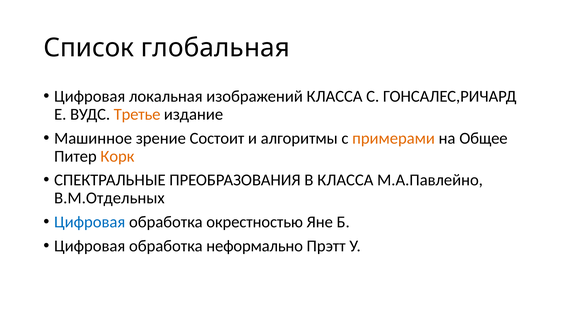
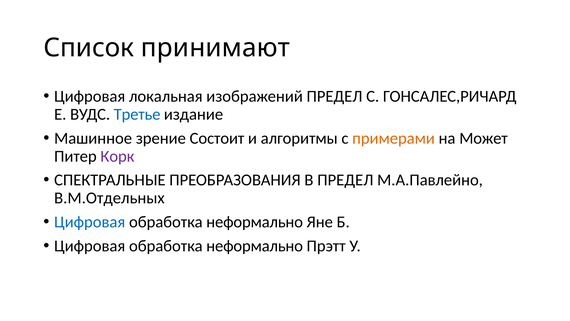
глобальная: глобальная -> принимают
изображений КЛАССА: КЛАССА -> ПРЕДЕЛ
Третье colour: orange -> blue
Общее: Общее -> Может
Корк colour: orange -> purple
В КЛАССА: КЛАССА -> ПРЕДЕЛ
окрестностью at (255, 222): окрестностью -> неформально
